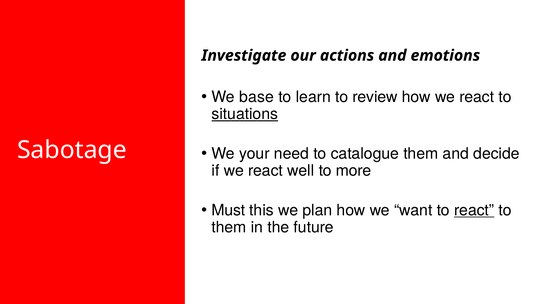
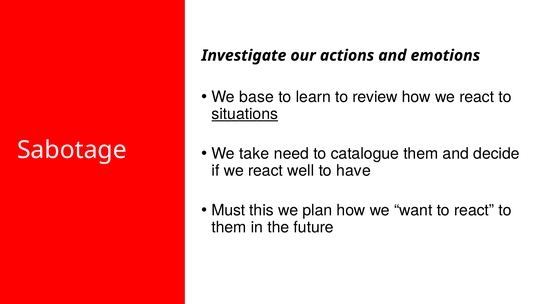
your: your -> take
more: more -> have
react at (474, 210) underline: present -> none
